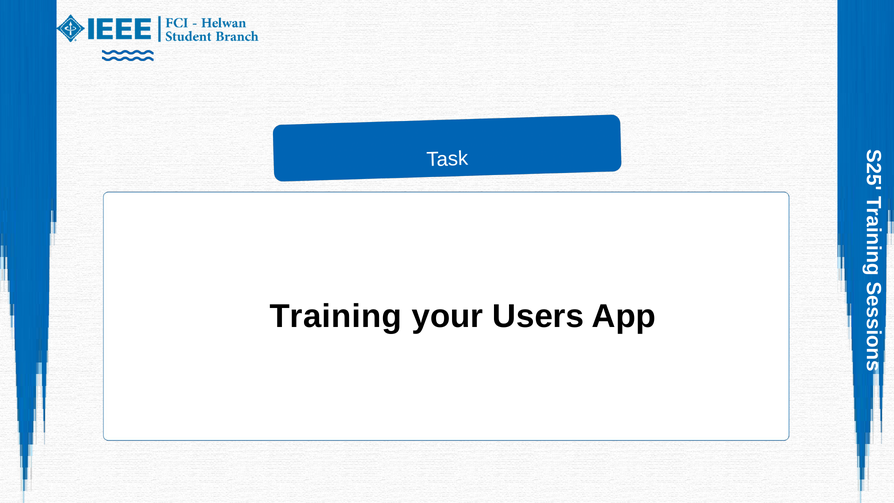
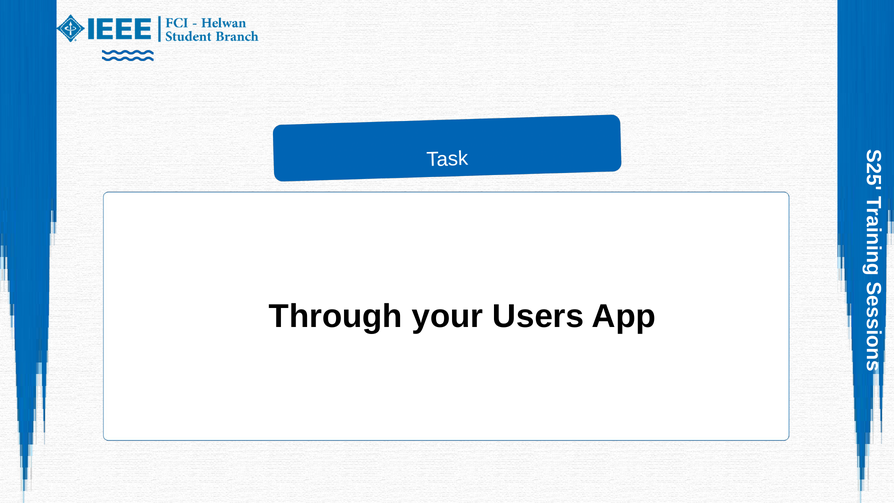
Training: Training -> Through
